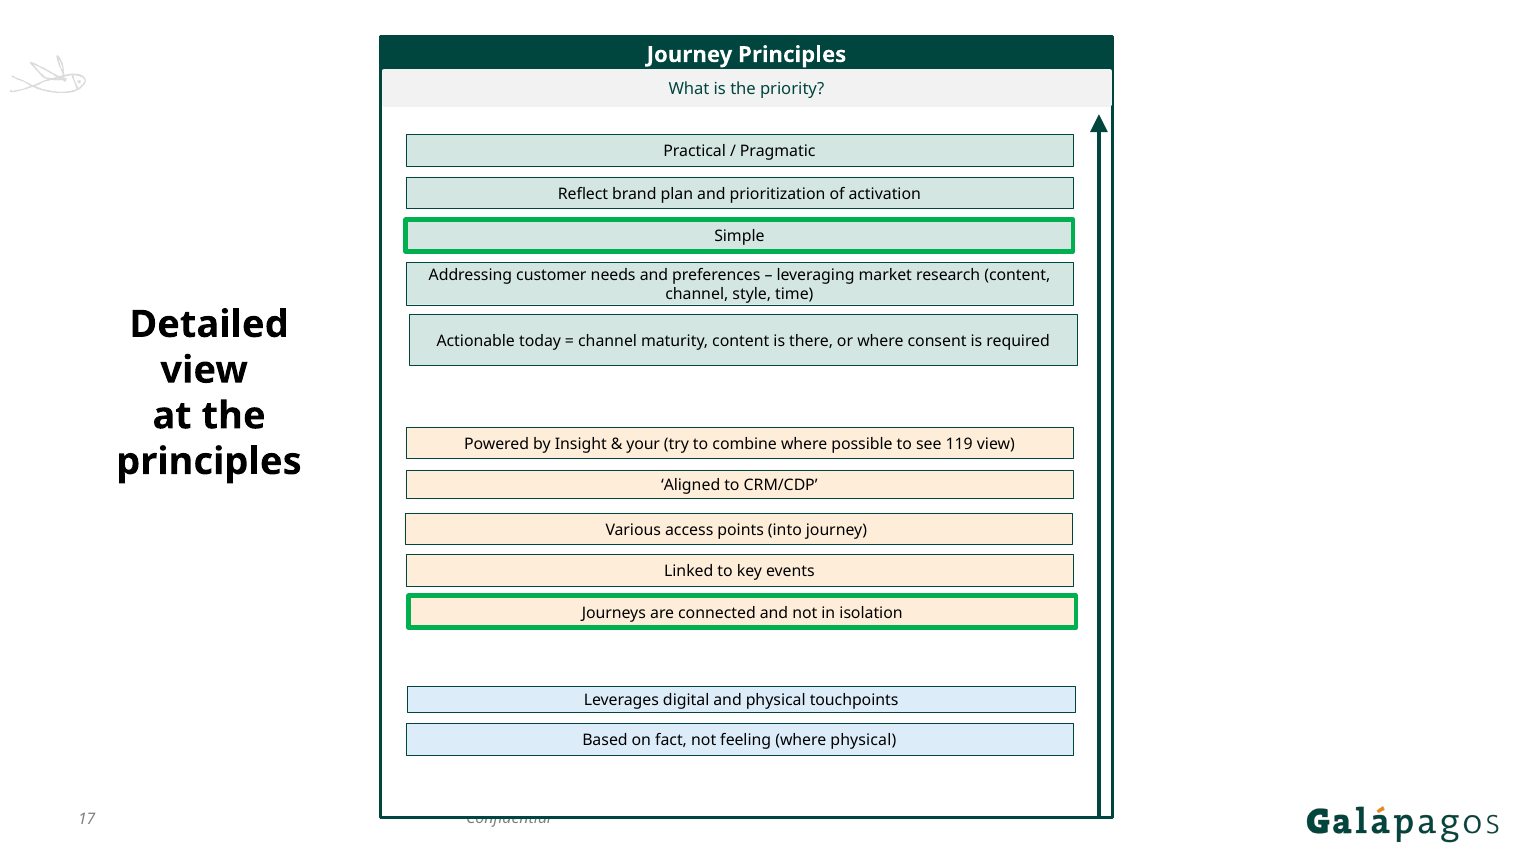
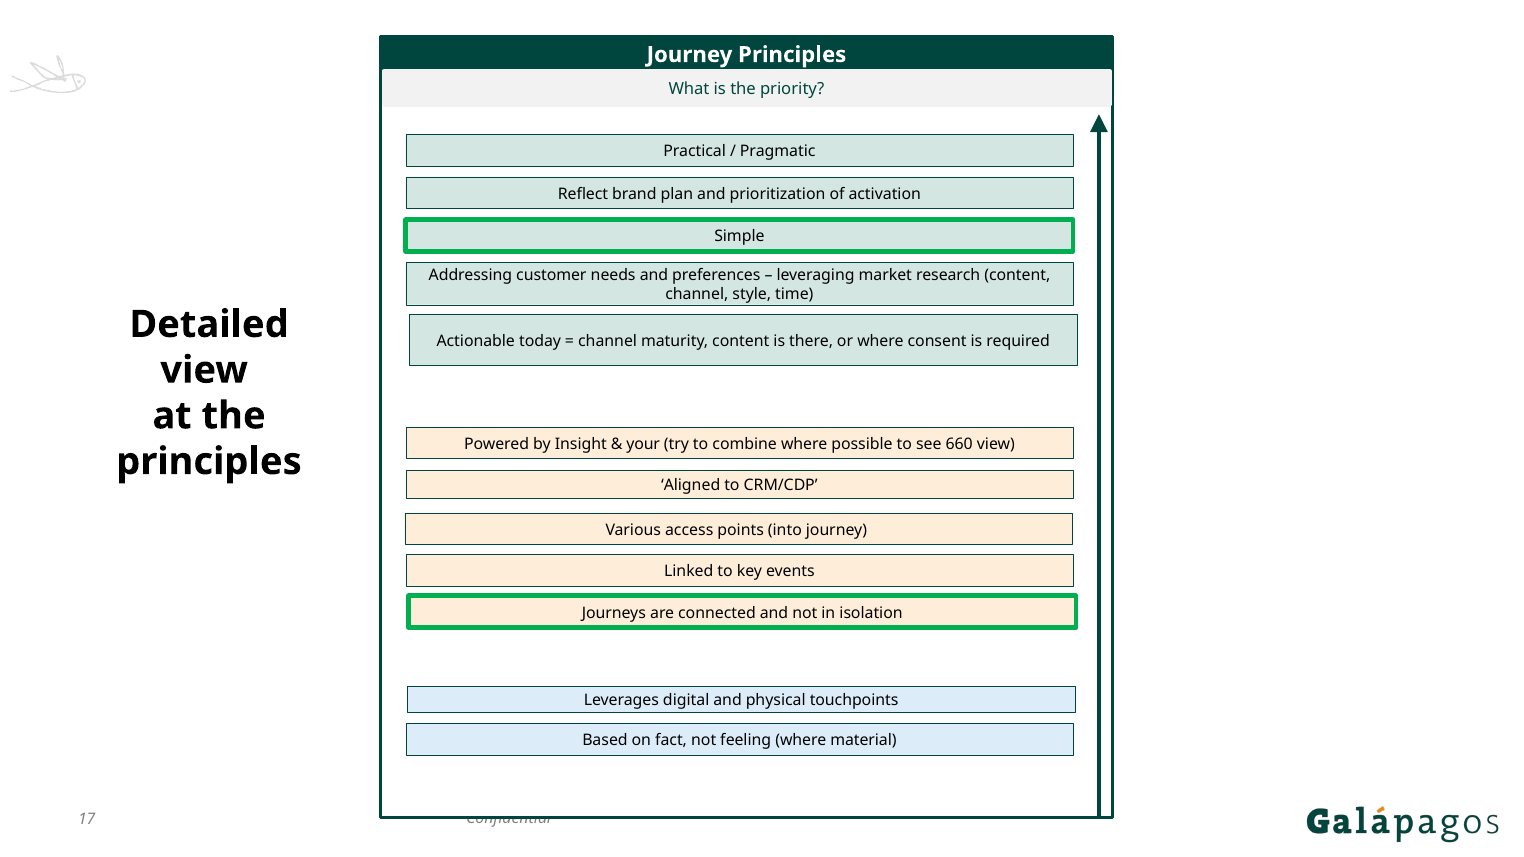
119: 119 -> 660
where physical: physical -> material
